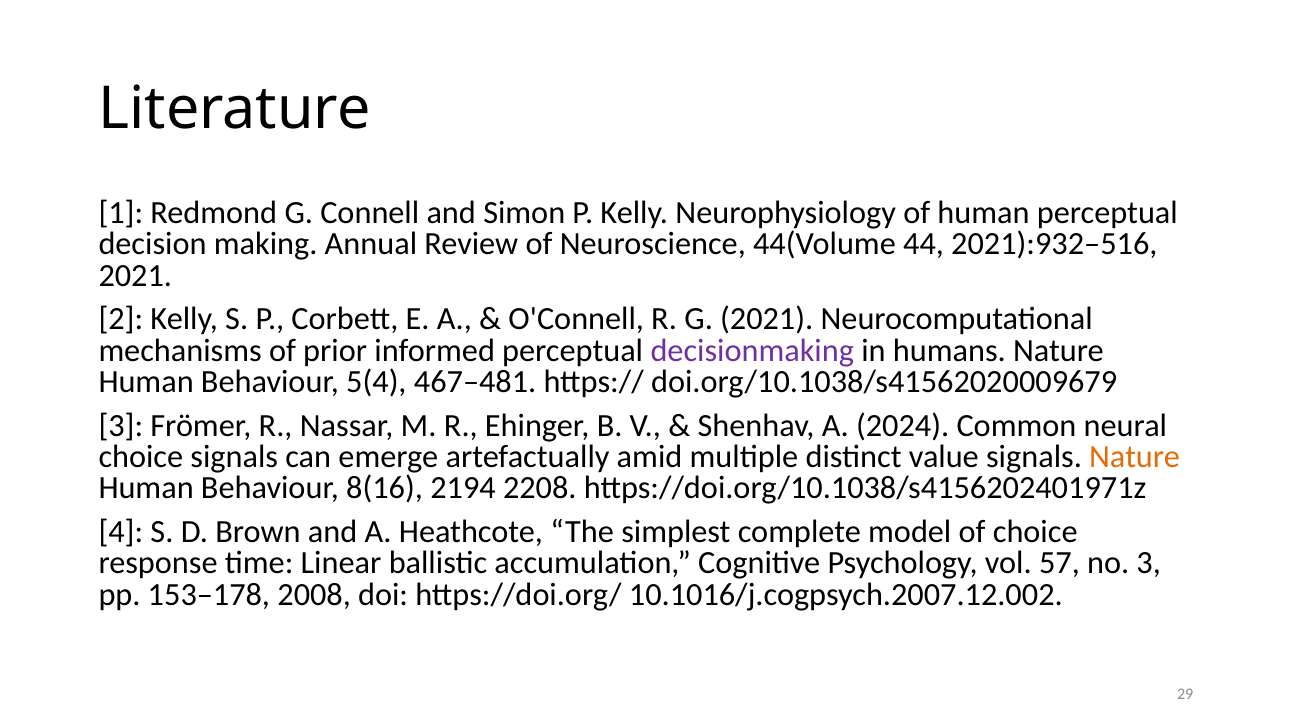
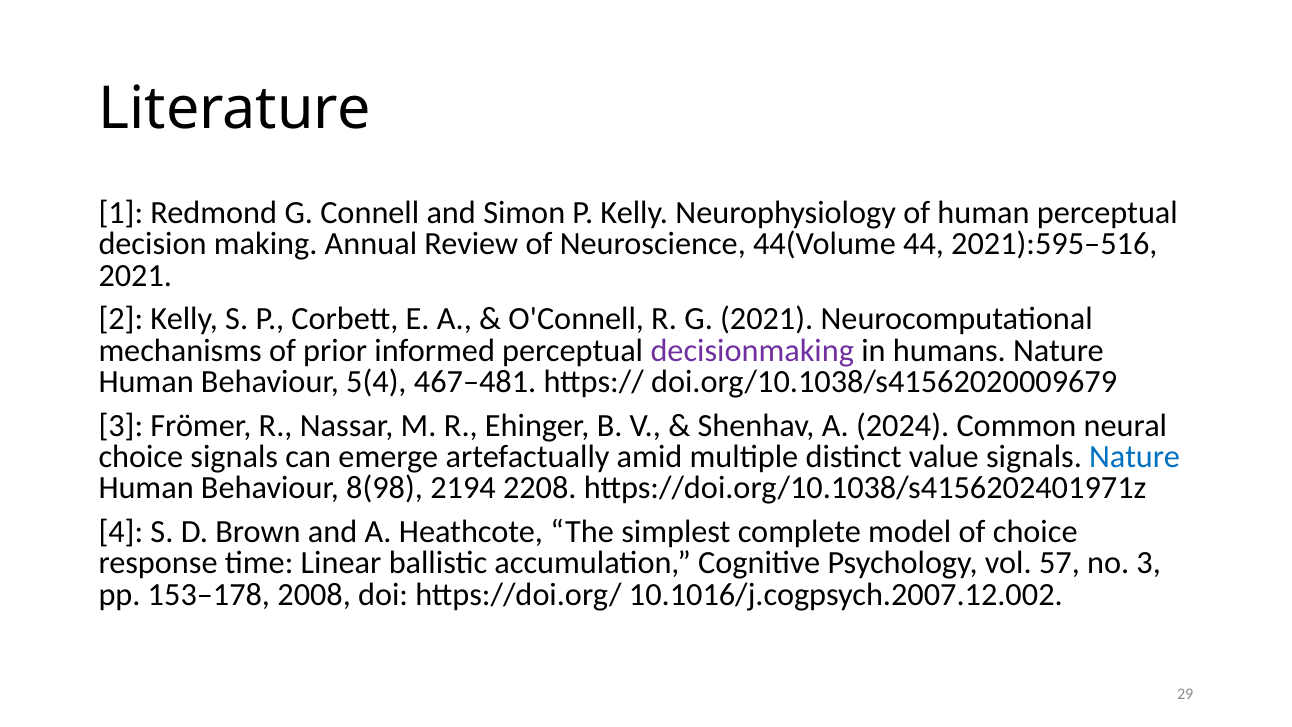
2021):932–516: 2021):932–516 -> 2021):595–516
Nature at (1135, 457) colour: orange -> blue
8(16: 8(16 -> 8(98
